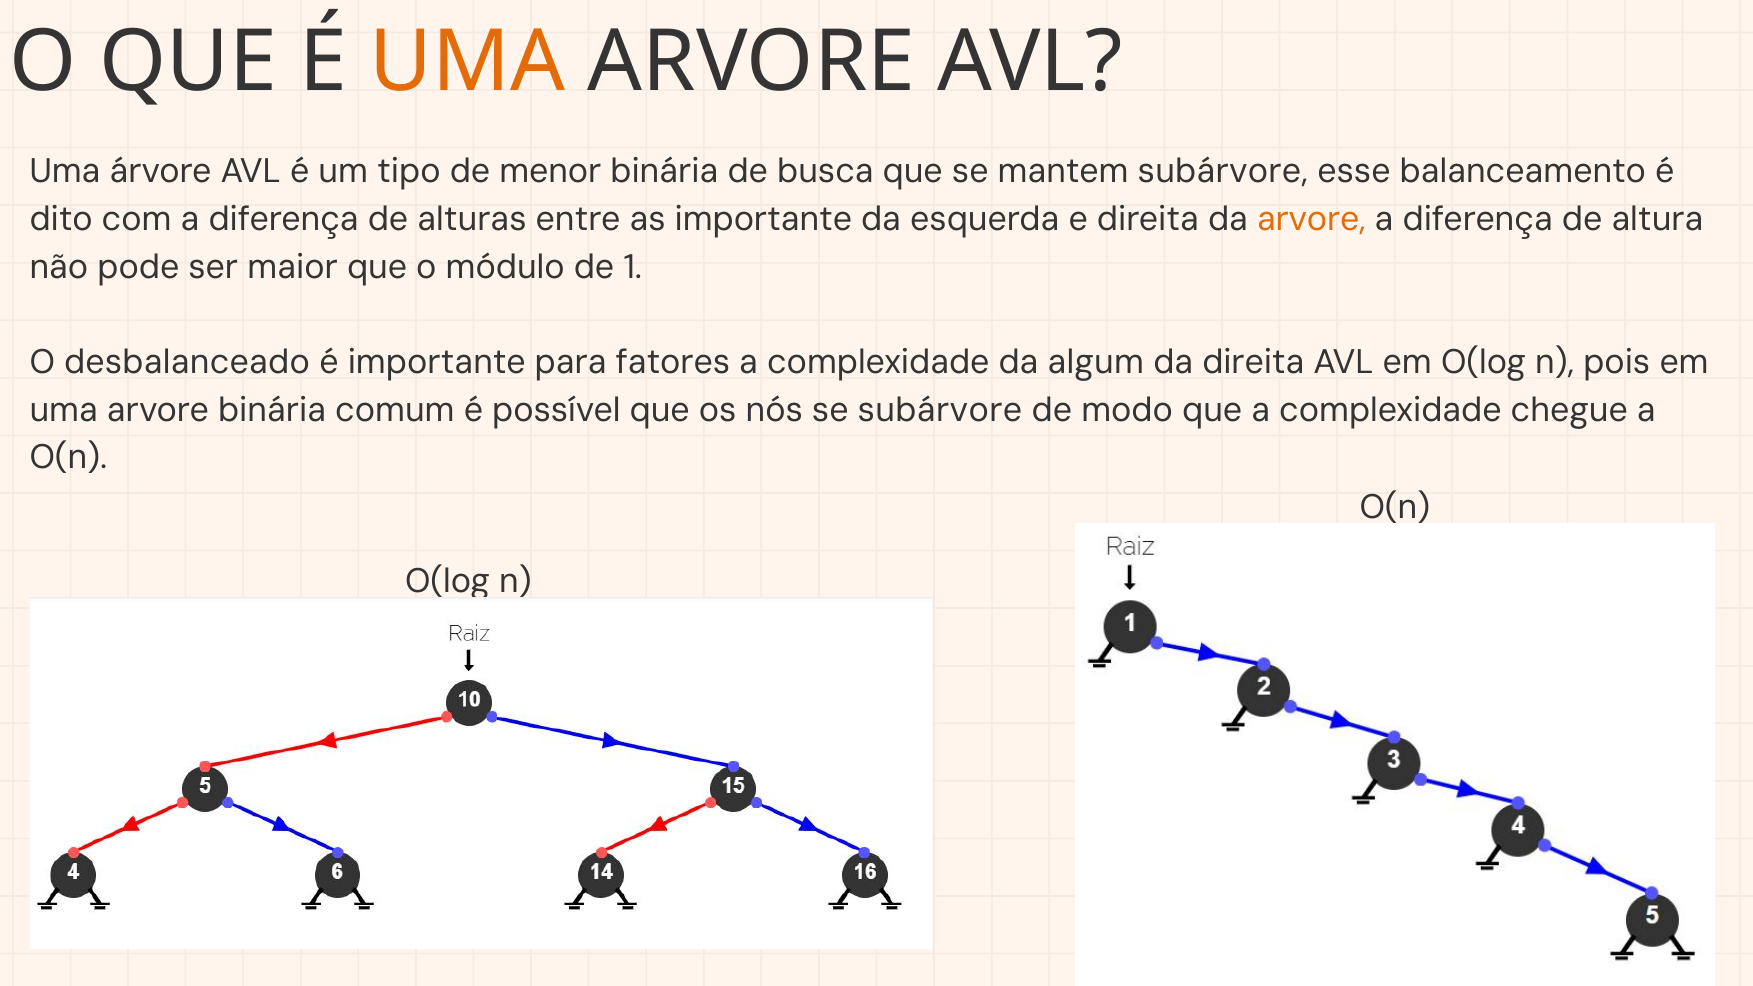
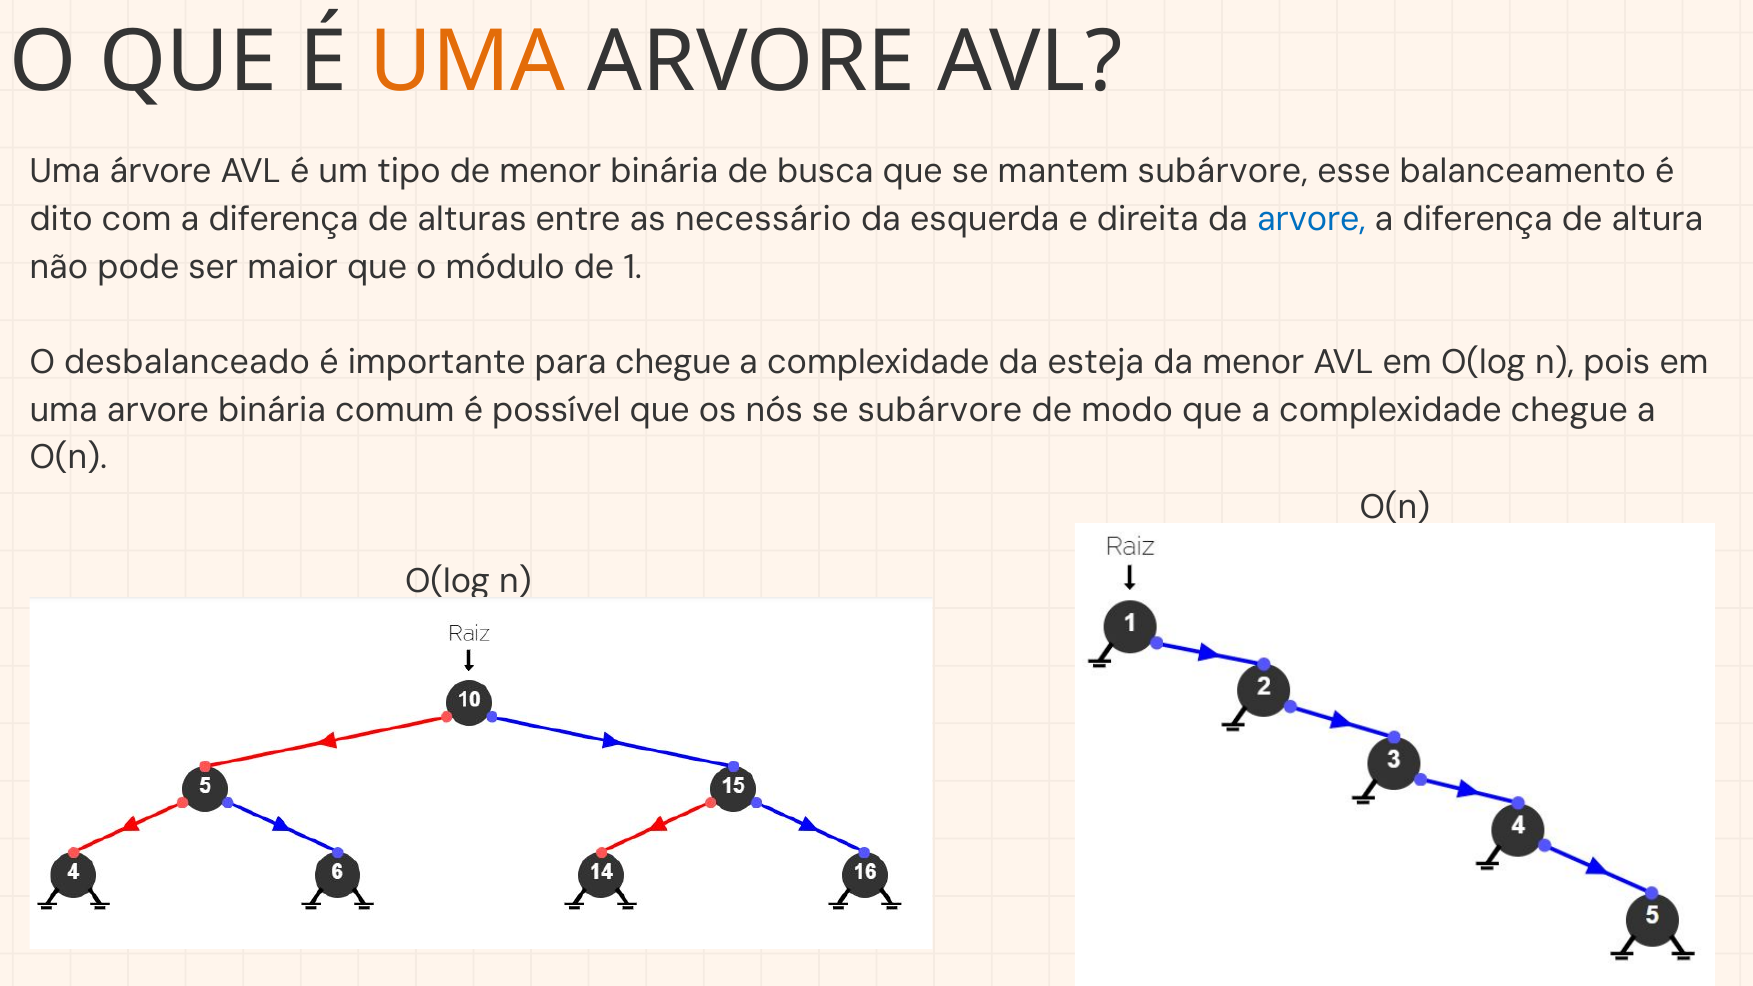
as importante: importante -> necessário
arvore at (1311, 219) colour: orange -> blue
para fatores: fatores -> chegue
algum: algum -> esteja
da direita: direita -> menor
